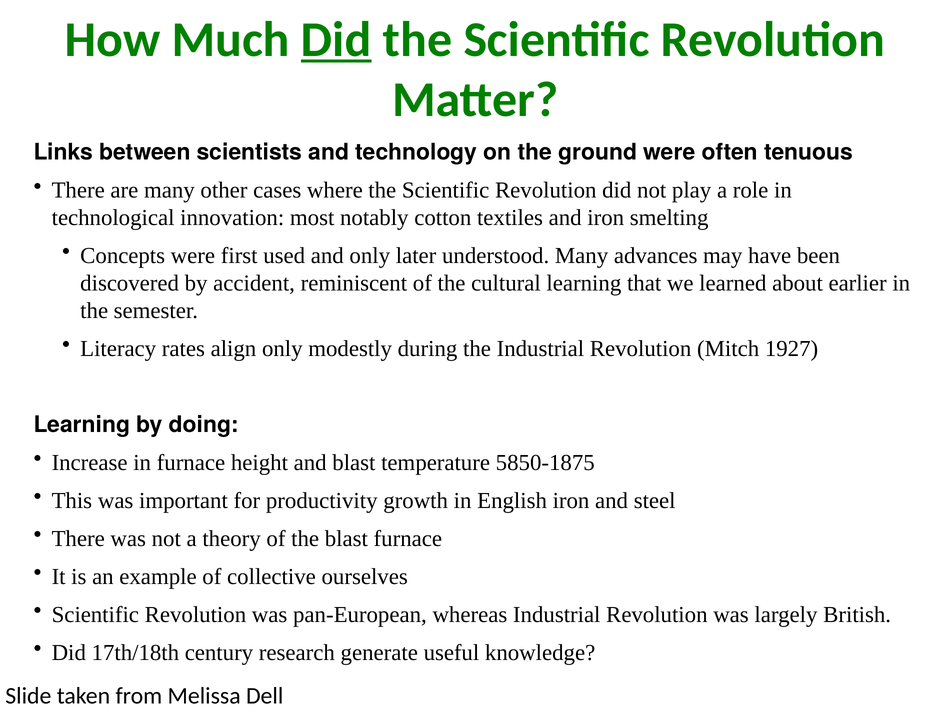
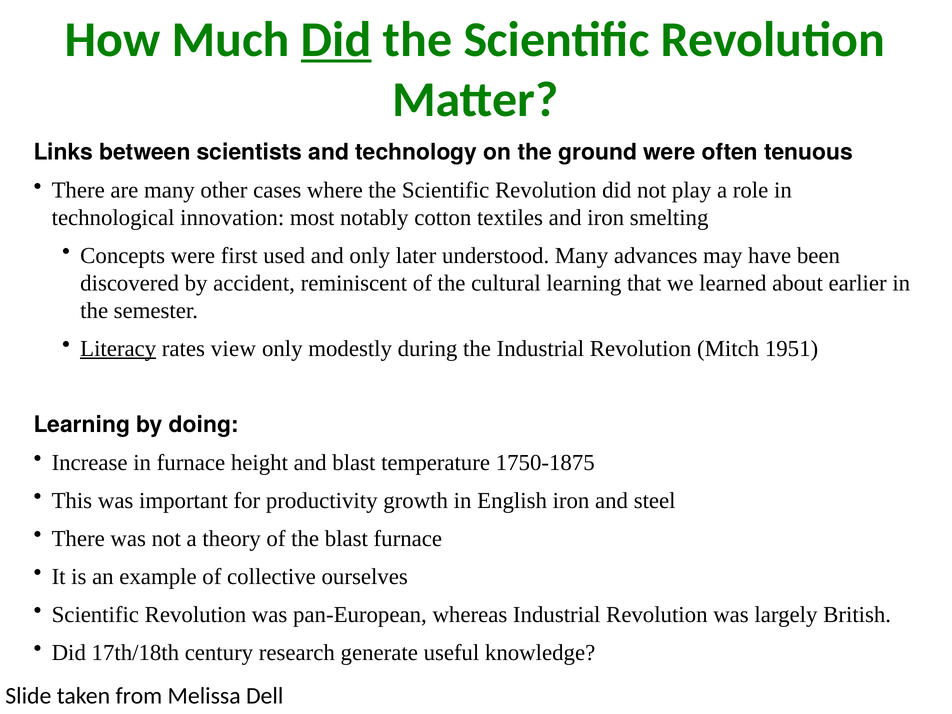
Literacy underline: none -> present
align: align -> view
1927: 1927 -> 1951
5850-1875: 5850-1875 -> 1750-1875
